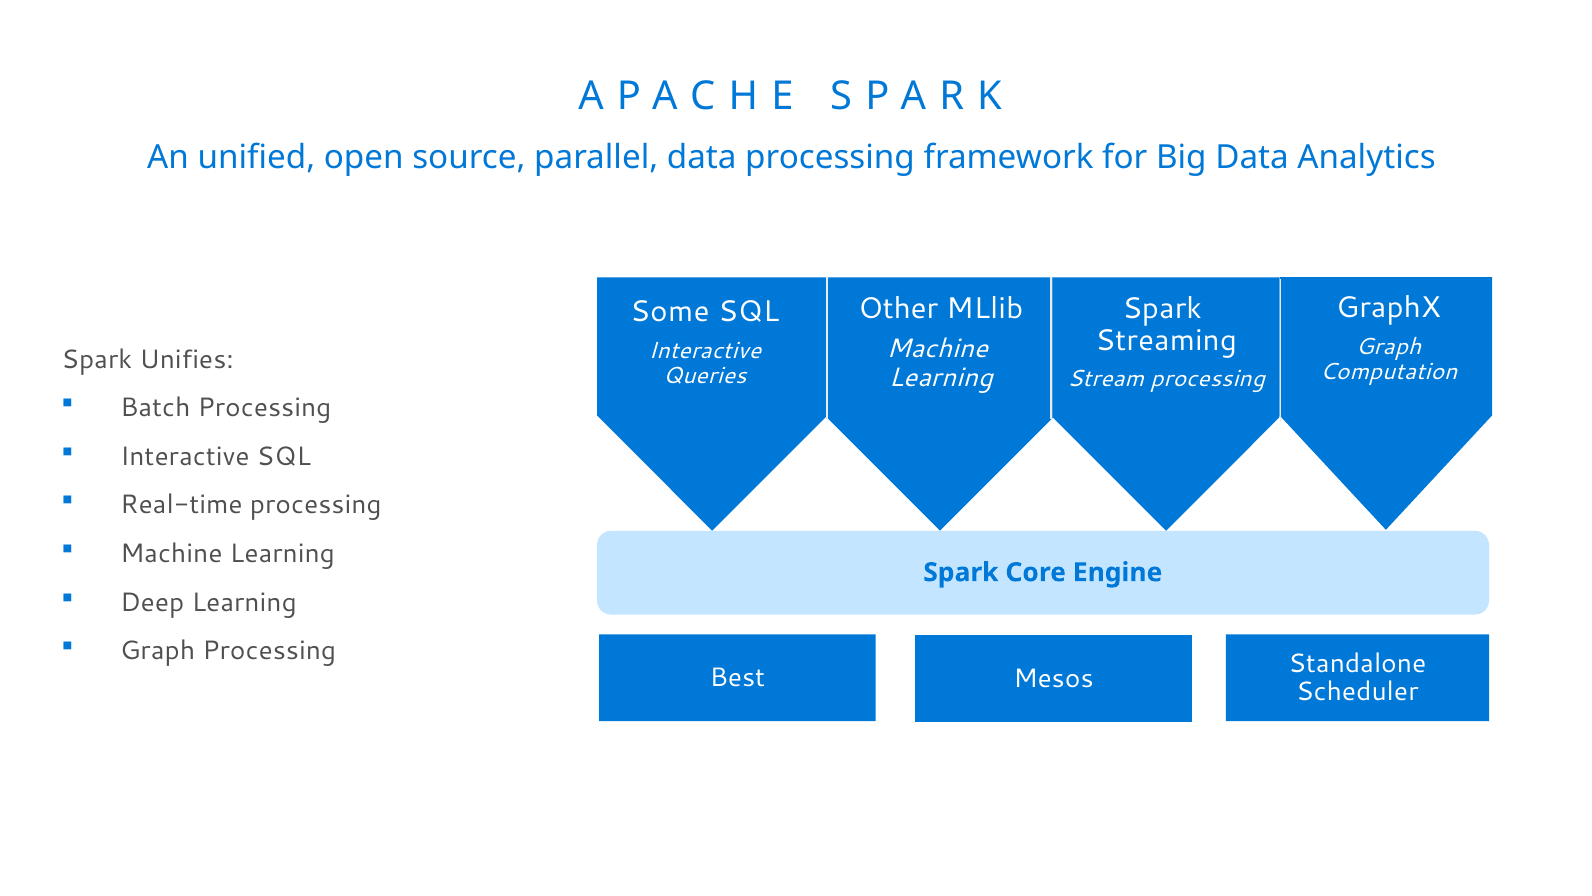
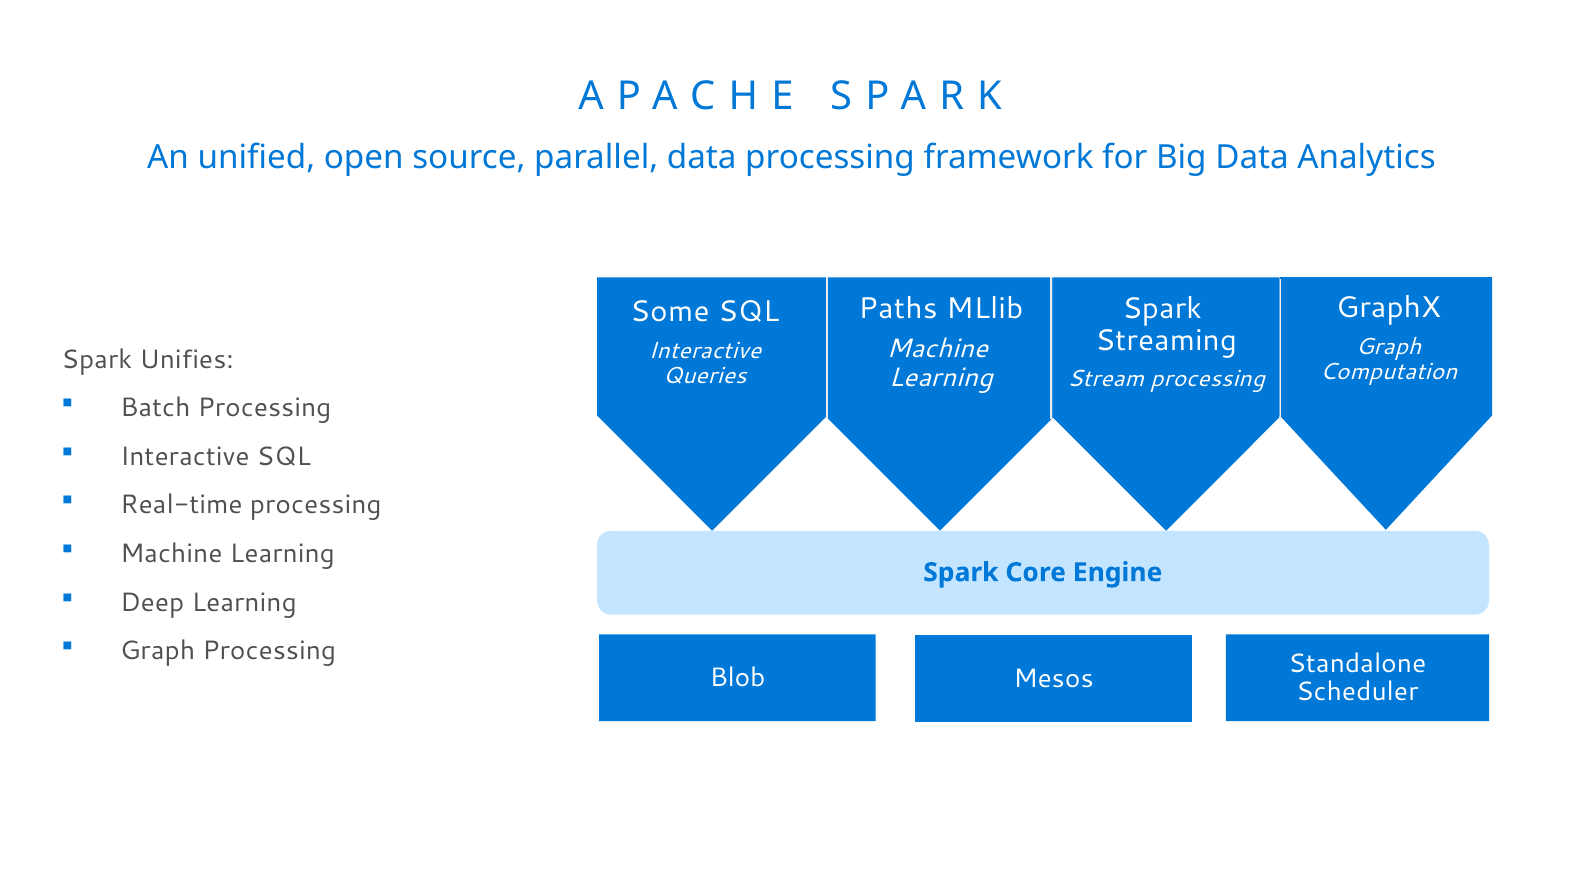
Other: Other -> Paths
Best: Best -> Blob
